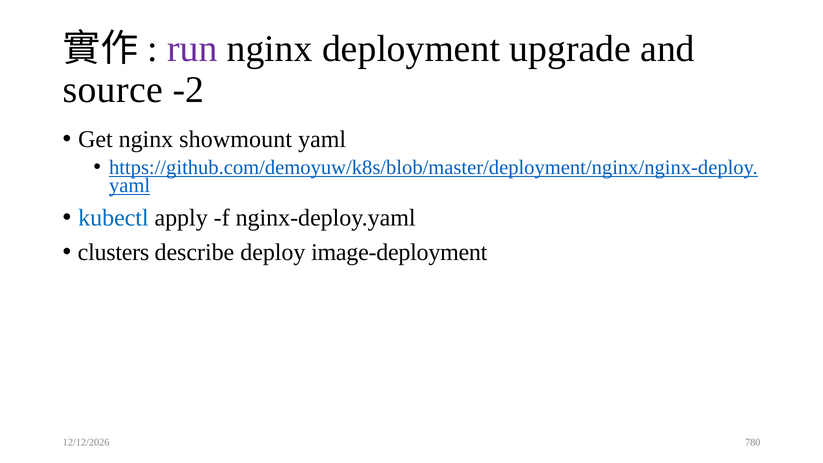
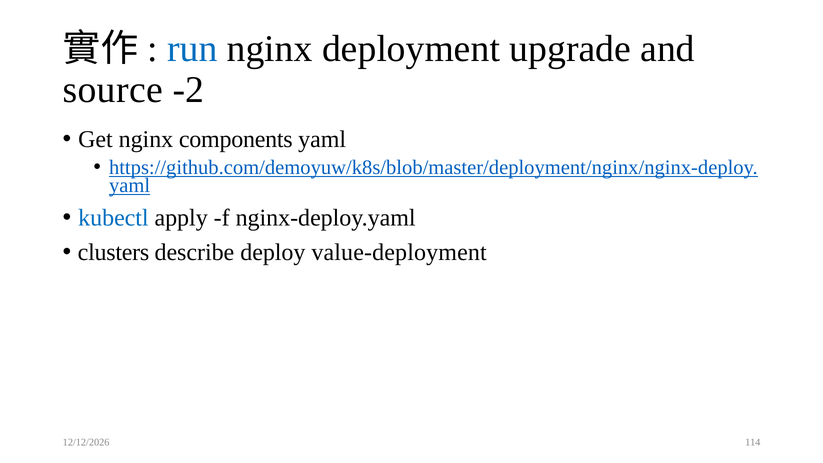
run colour: purple -> blue
showmount: showmount -> components
image-deployment: image-deployment -> value-deployment
780: 780 -> 114
